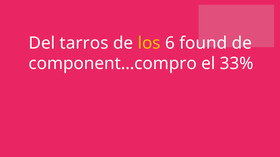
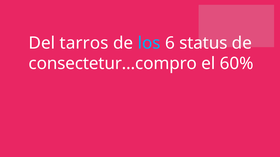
los colour: yellow -> light blue
found: found -> status
component…compro: component…compro -> consectetur…compro
33%: 33% -> 60%
